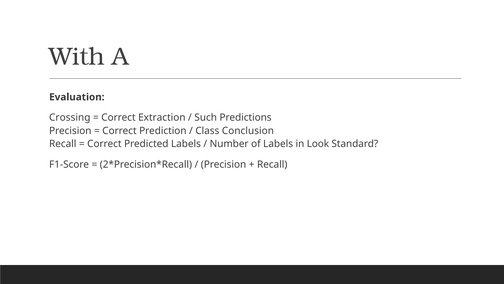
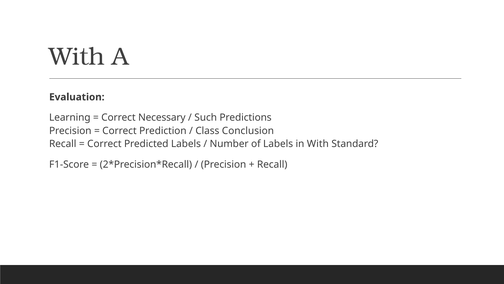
Crossing: Crossing -> Learning
Extraction: Extraction -> Necessary
in Look: Look -> With
